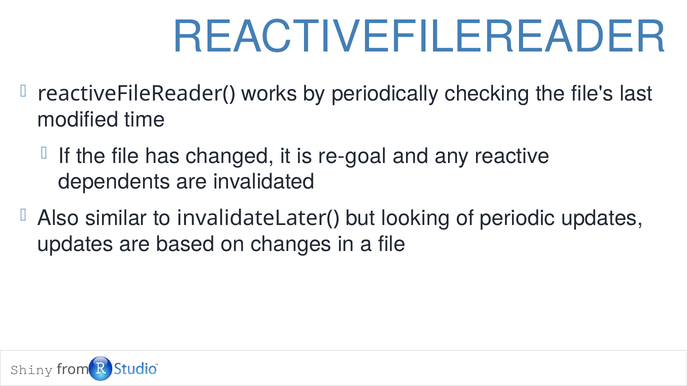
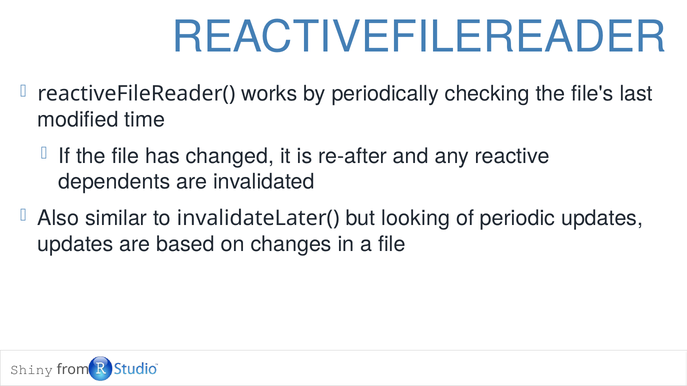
re-goal: re-goal -> re-after
